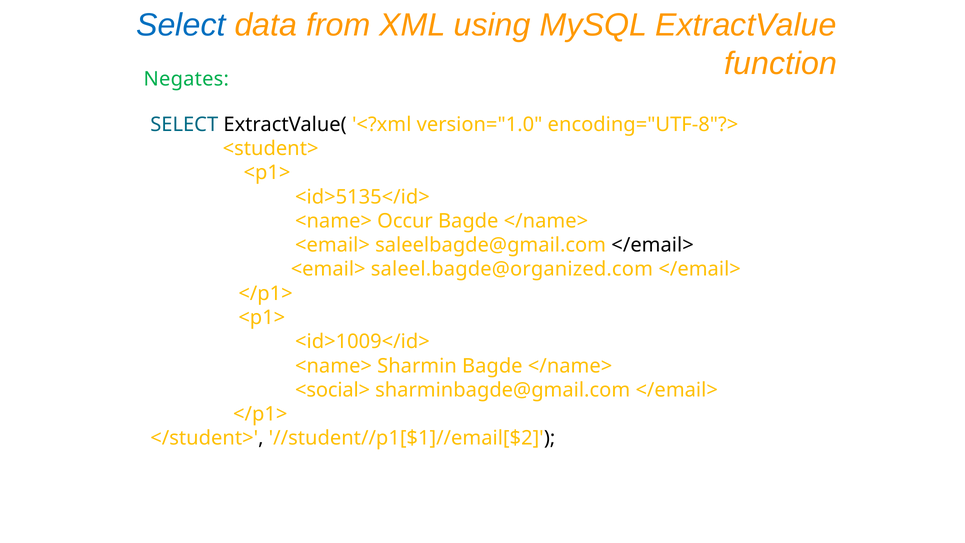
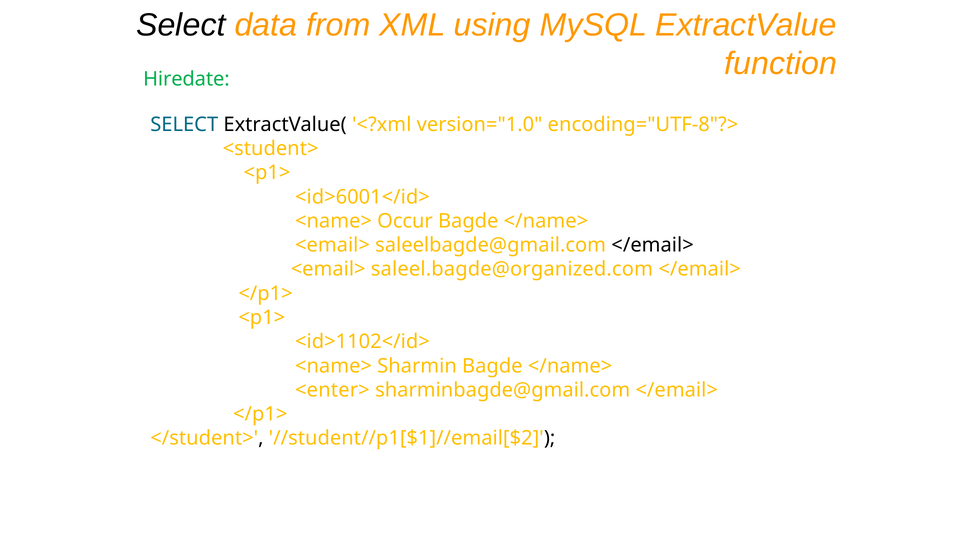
Select at (181, 25) colour: blue -> black
Negates: Negates -> Hiredate
<id>5135</id>: <id>5135</id> -> <id>6001</id>
<id>1009</id>: <id>1009</id> -> <id>1102</id>
<social>: <social> -> <enter>
